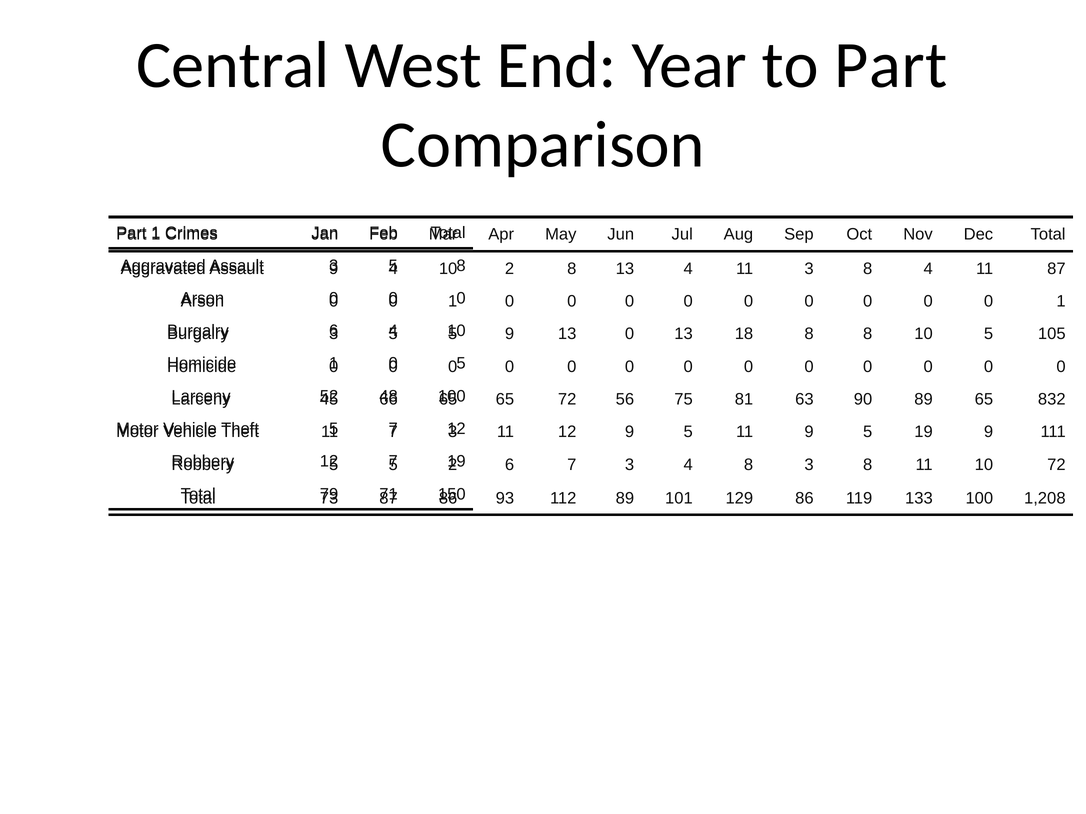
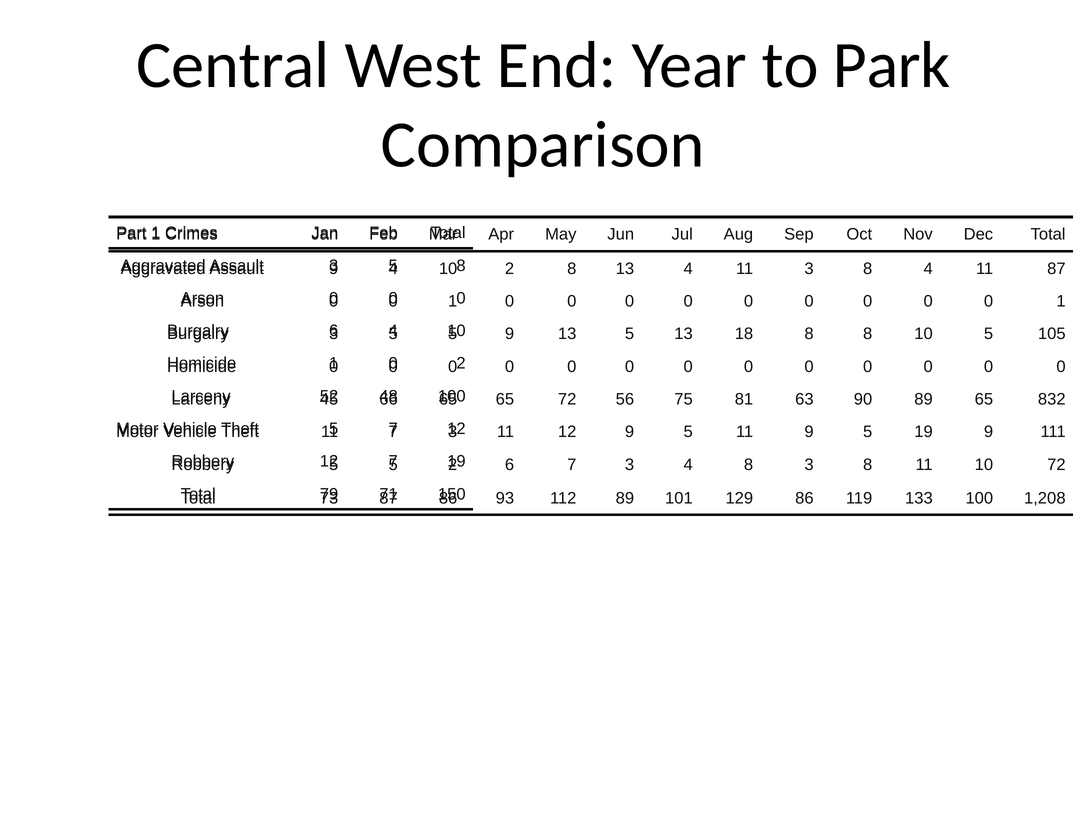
to Part: Part -> Park
13 0: 0 -> 5
5 at (461, 364): 5 -> 2
